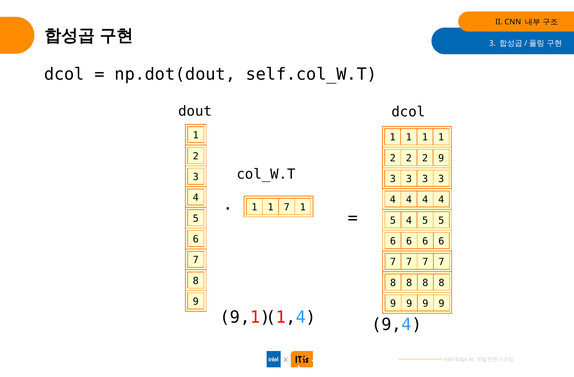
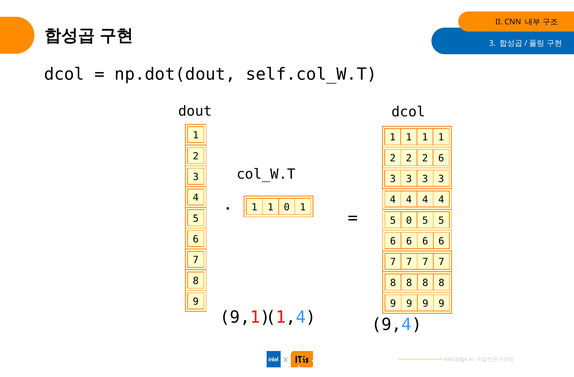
2 9: 9 -> 6
1 7: 7 -> 0
5 4: 4 -> 0
